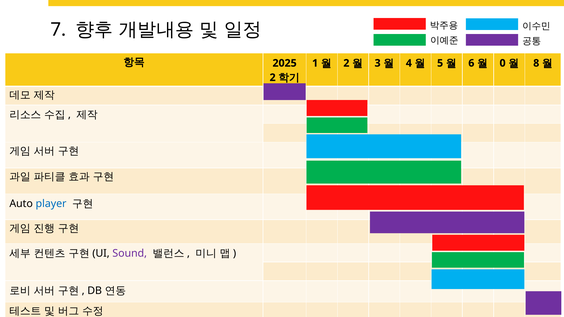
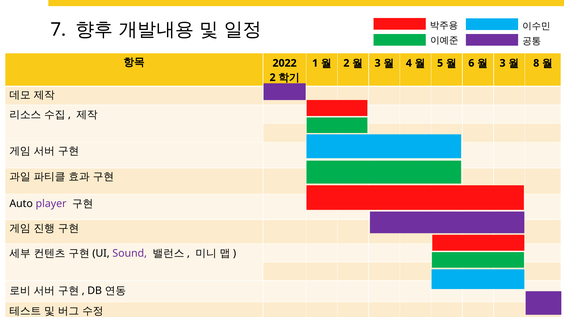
2025: 2025 -> 2022
0 at (503, 63): 0 -> 3
player colour: blue -> purple
